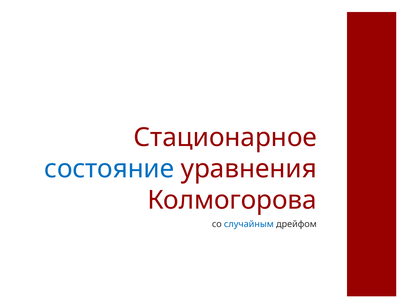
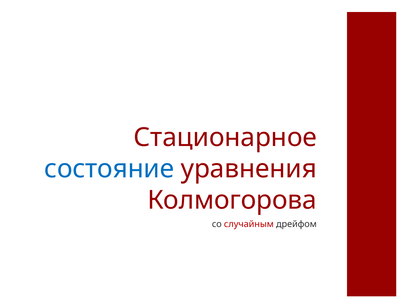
случайным colour: blue -> red
